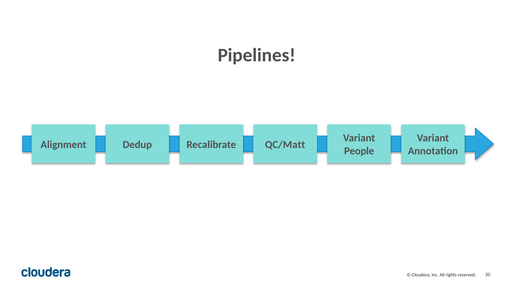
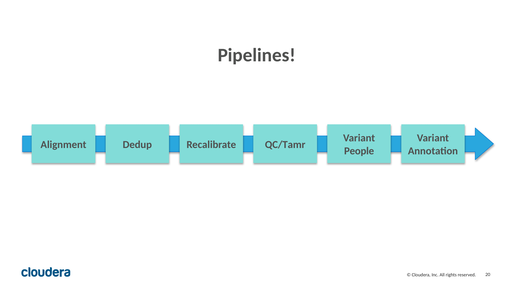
QC/Matt: QC/Matt -> QC/Tamr
